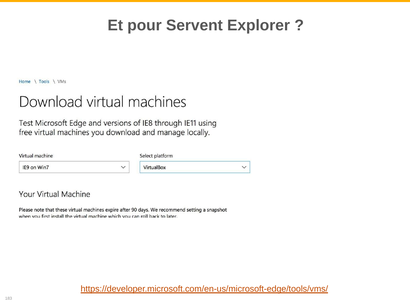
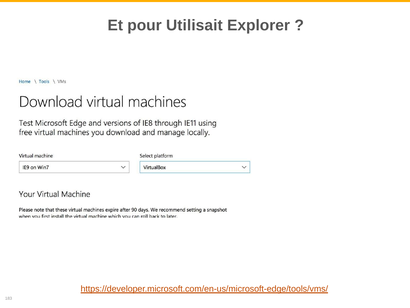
Servent: Servent -> Utilisait
